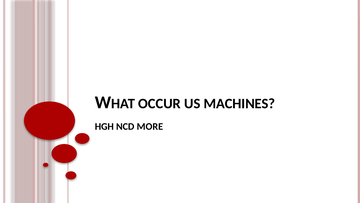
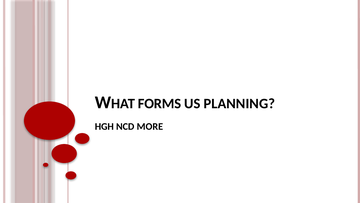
OCCUR: OCCUR -> FORMS
MACHINES: MACHINES -> PLANNING
